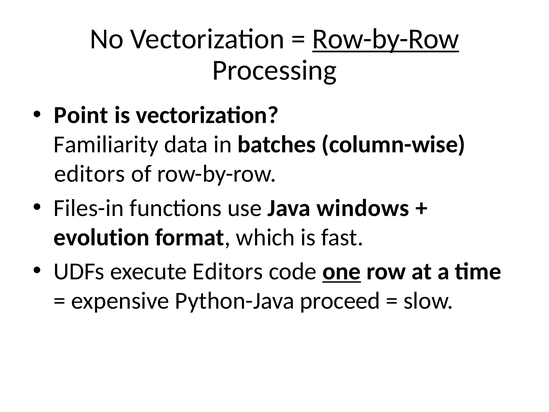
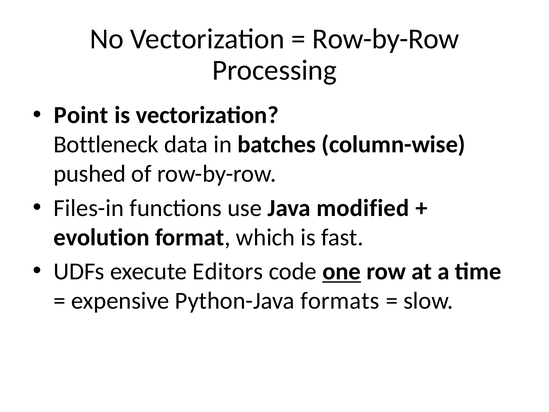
Row-by-Row at (386, 39) underline: present -> none
Familiarity: Familiarity -> Bottleneck
editors at (90, 174): editors -> pushed
windows: windows -> modified
proceed: proceed -> formats
